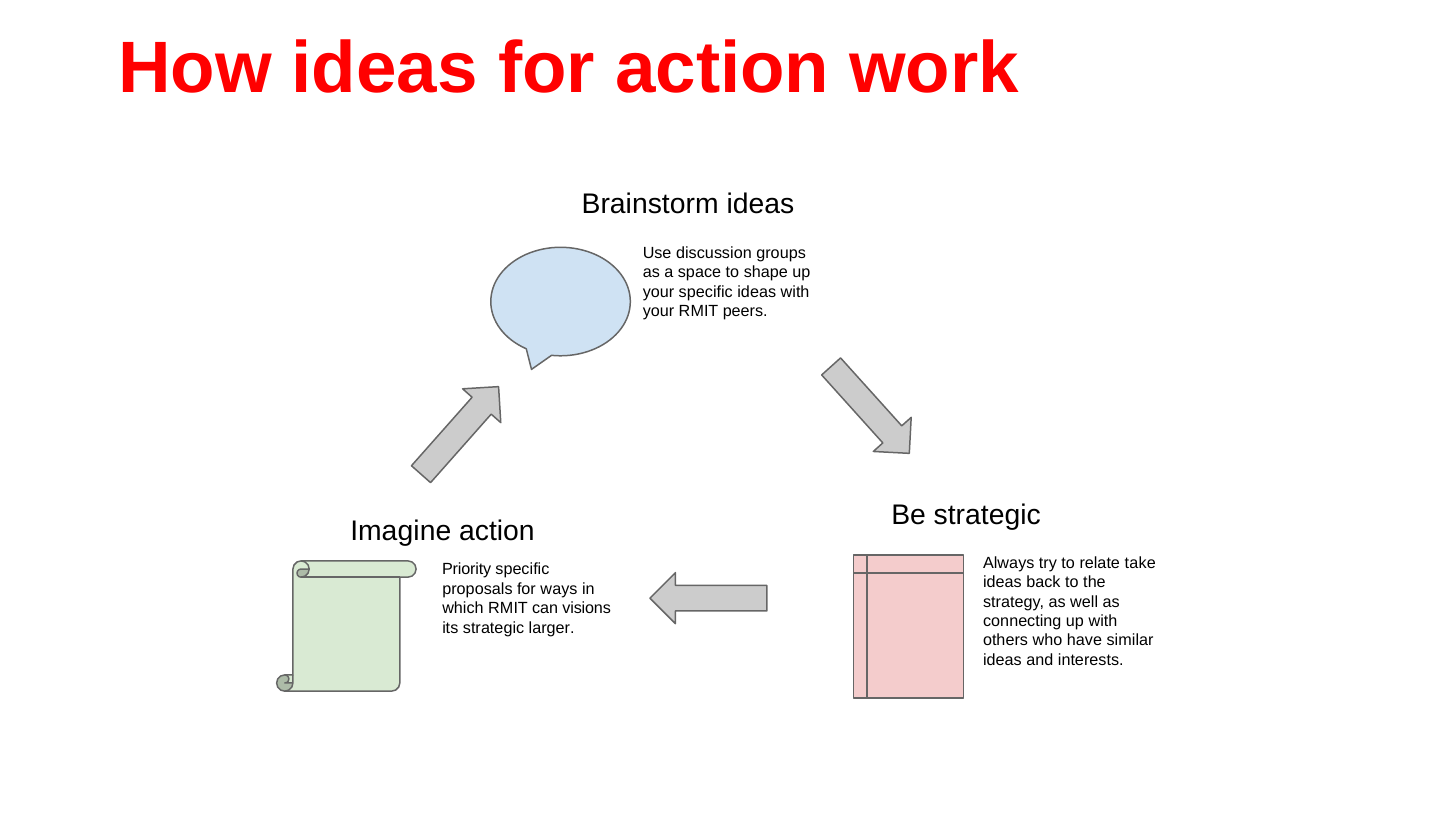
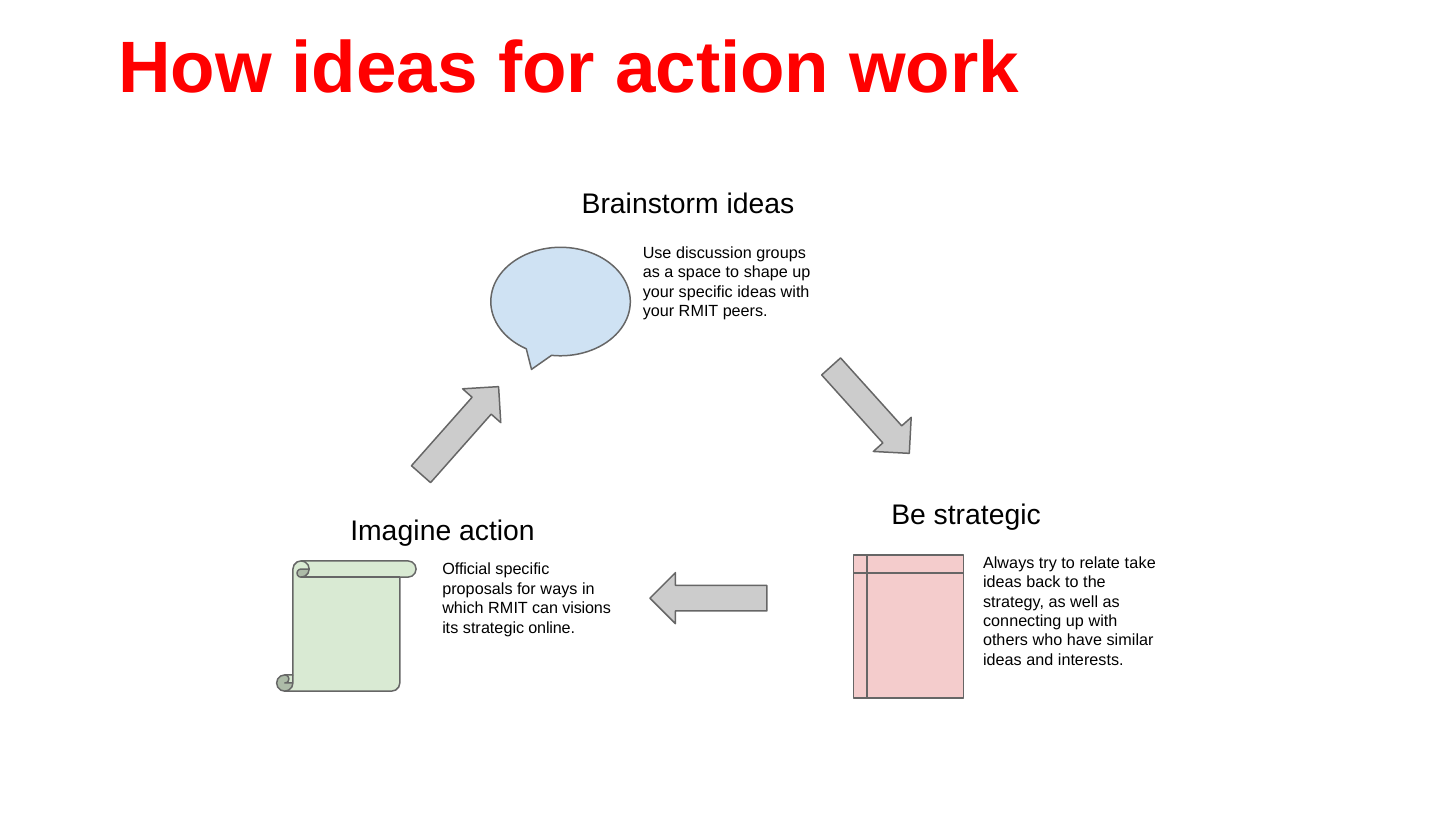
Priority: Priority -> Official
larger: larger -> online
